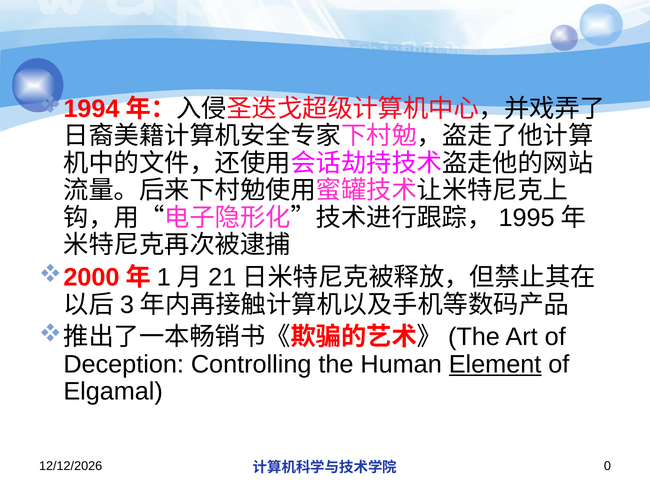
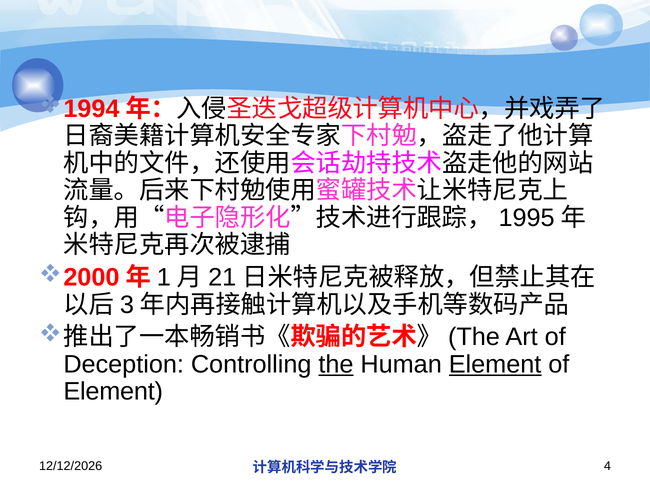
the at (336, 365) underline: none -> present
Elgamal at (113, 392): Elgamal -> Element
0: 0 -> 4
